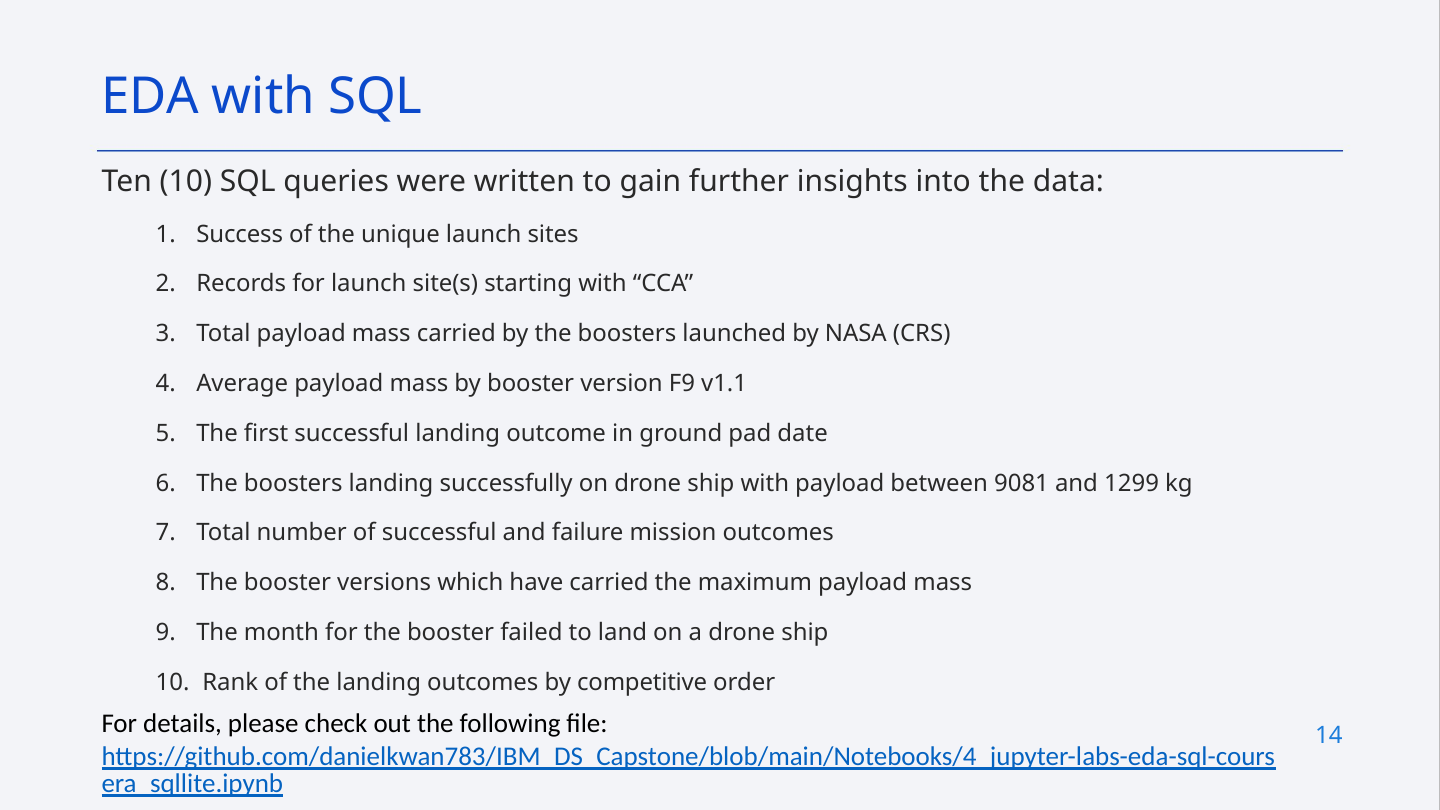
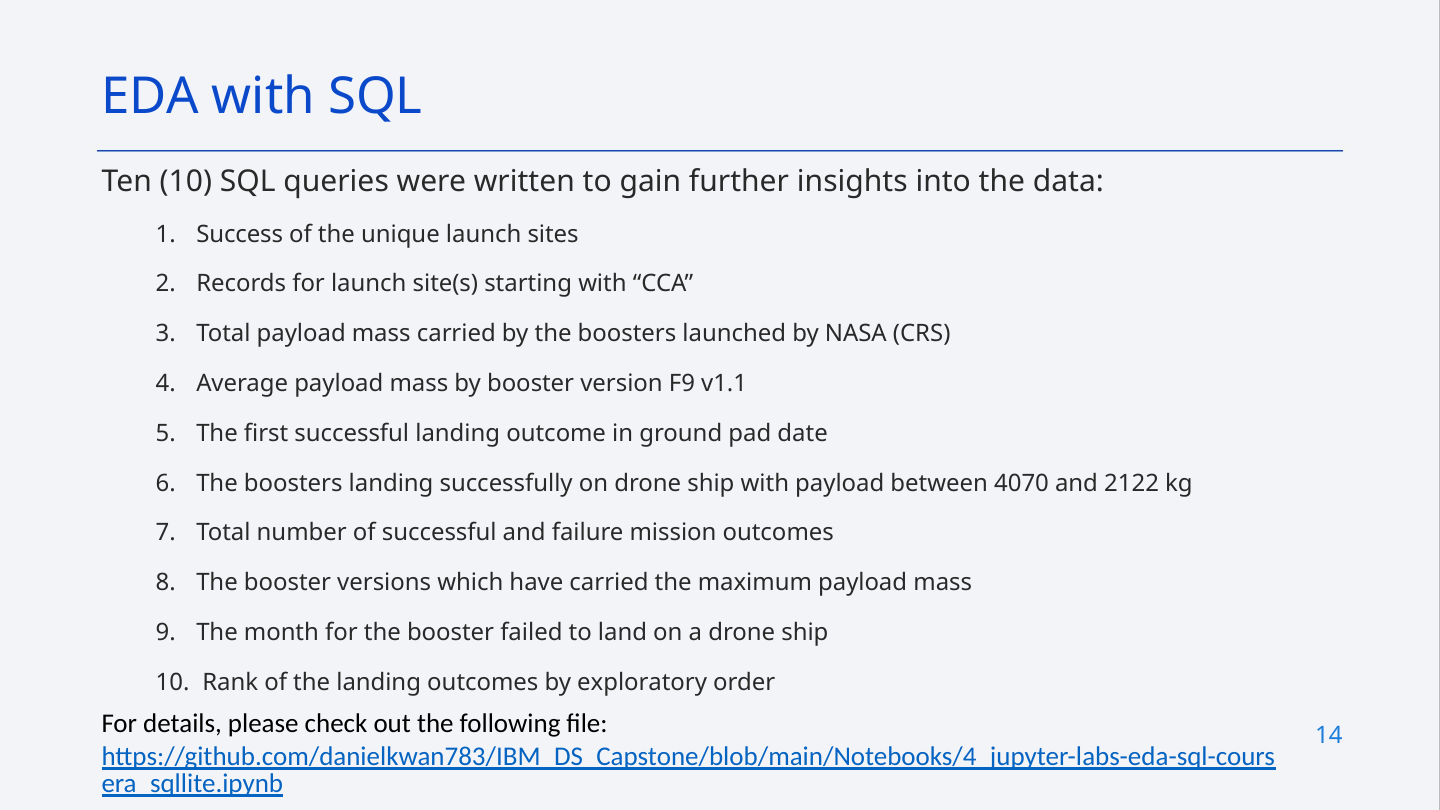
9081: 9081 -> 4070
1299: 1299 -> 2122
competitive: competitive -> exploratory
